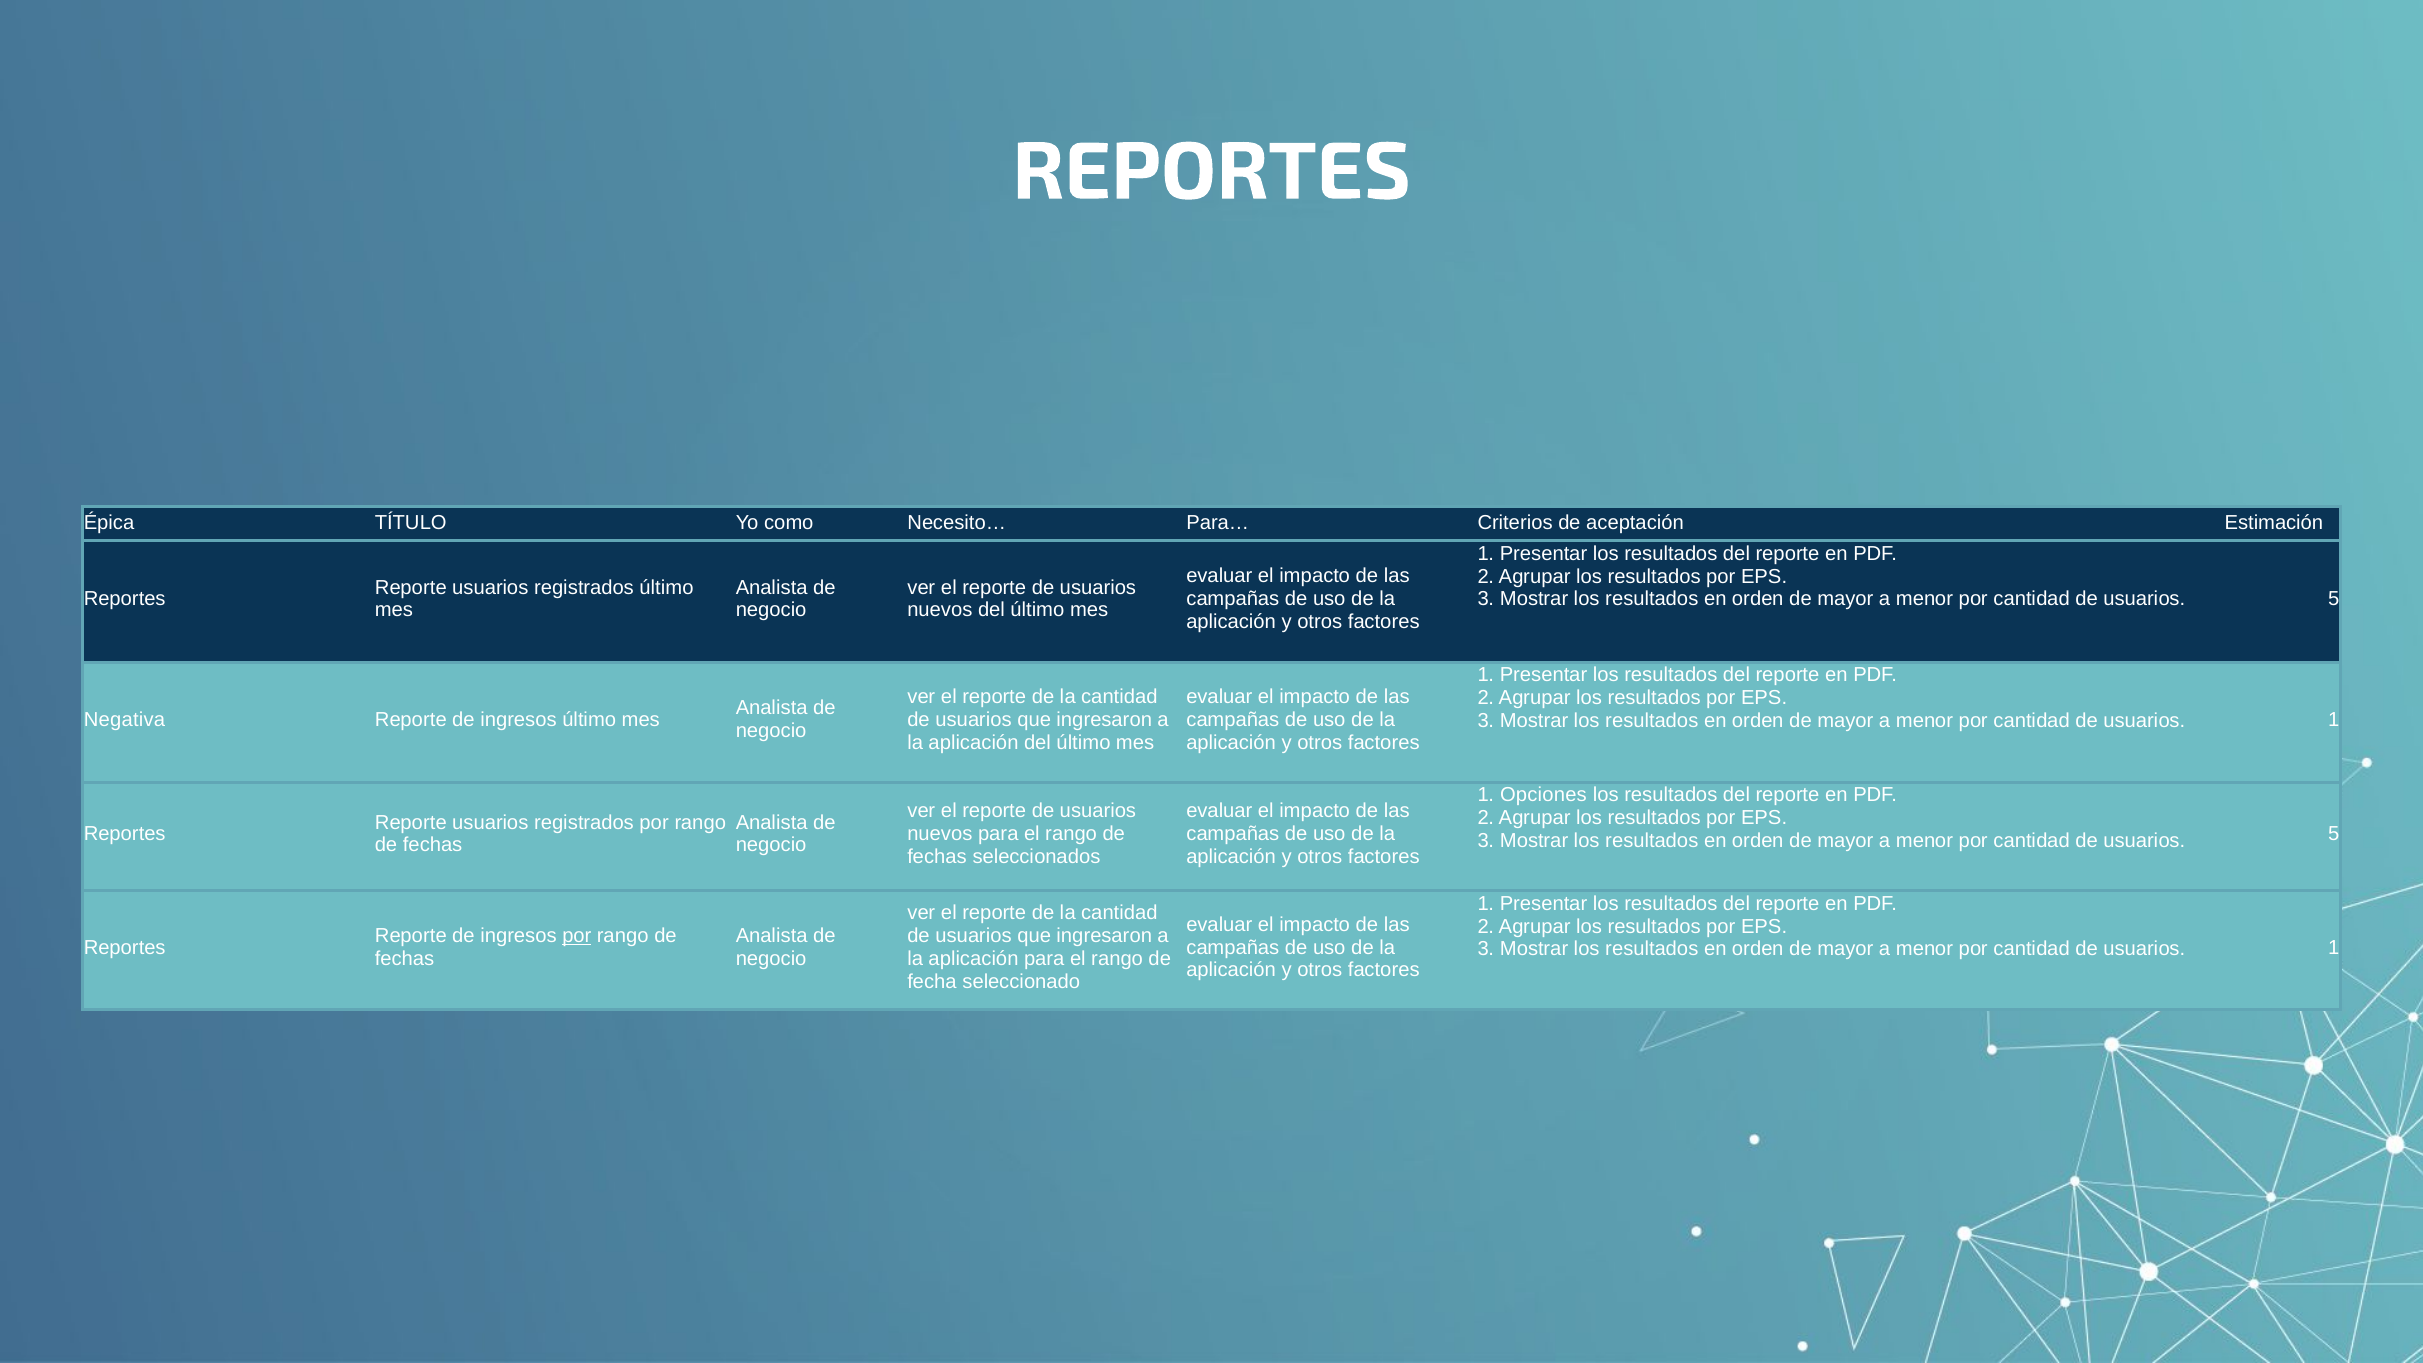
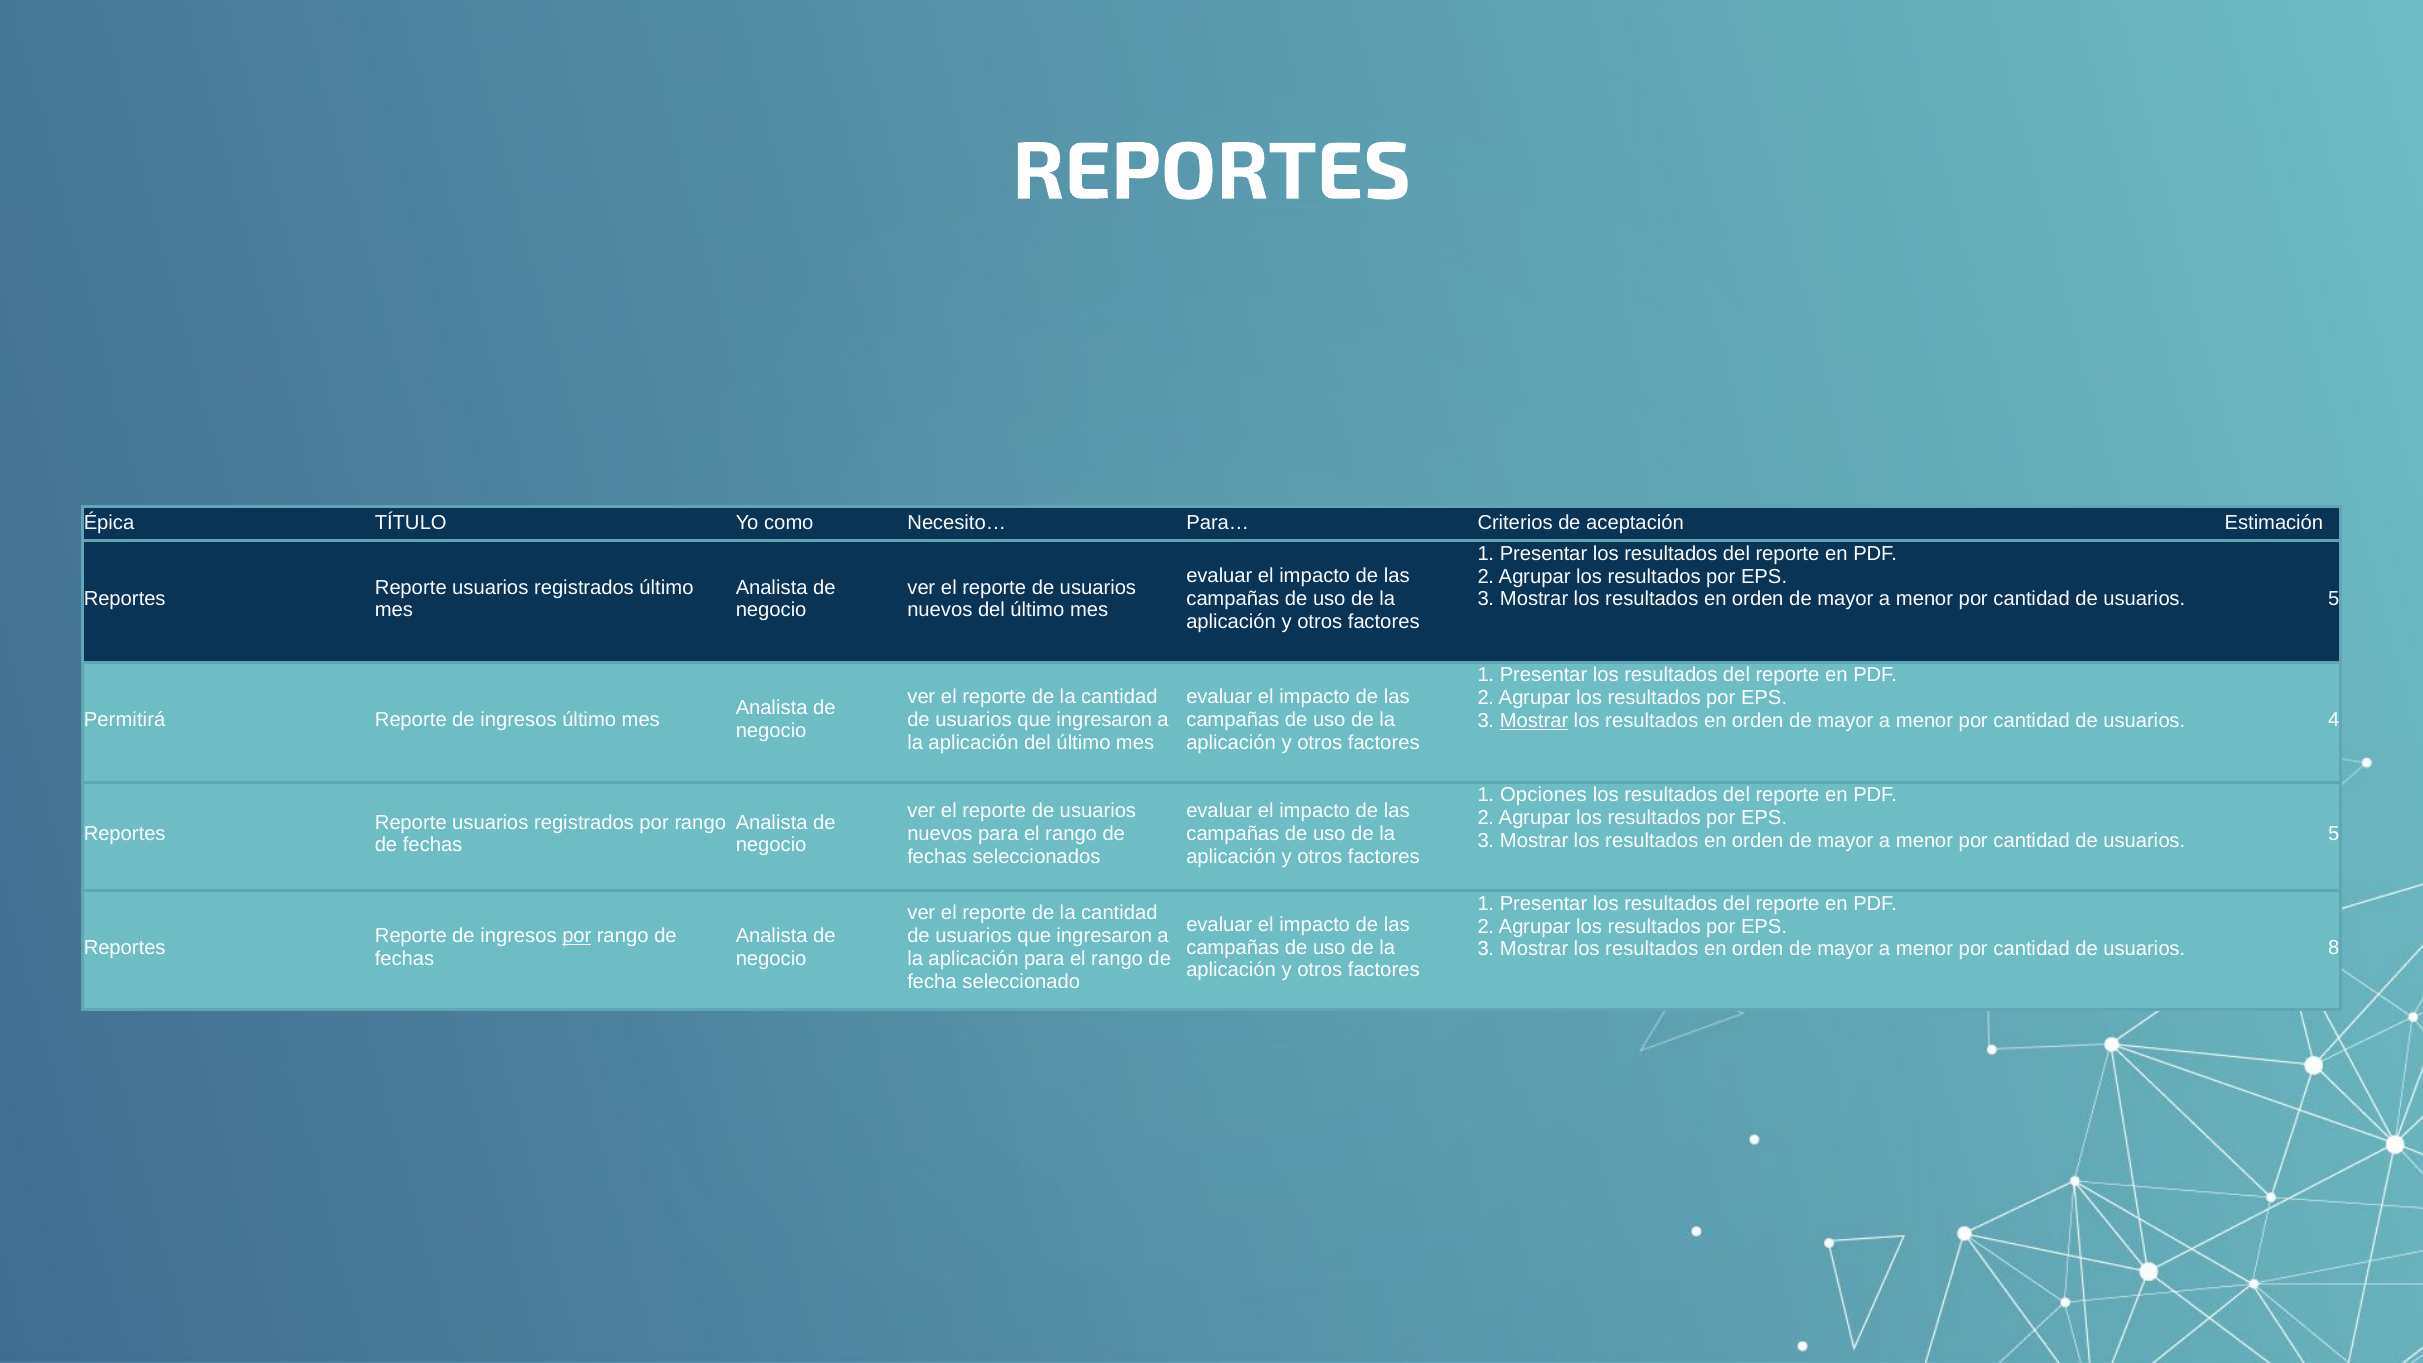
Negativa: Negativa -> Permitirá
Mostrar at (1534, 721) underline: none -> present
1 at (2334, 720): 1 -> 4
1 at (2334, 947): 1 -> 8
